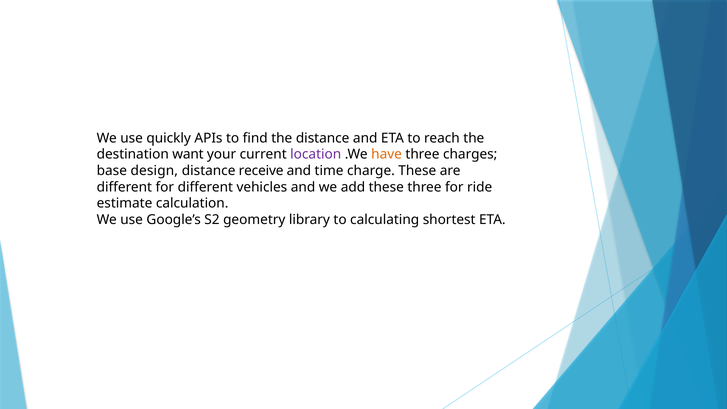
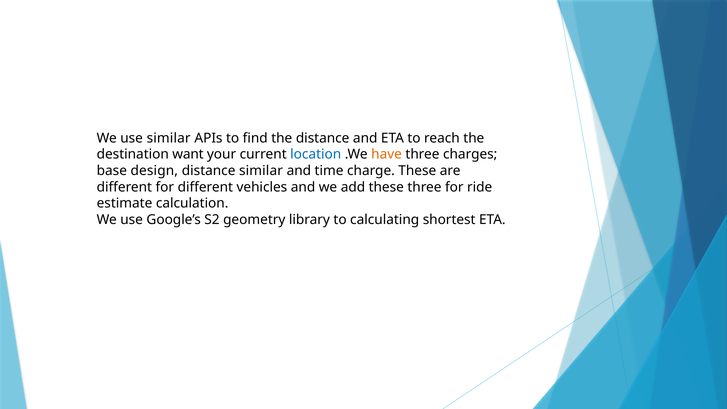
use quickly: quickly -> similar
location colour: purple -> blue
distance receive: receive -> similar
